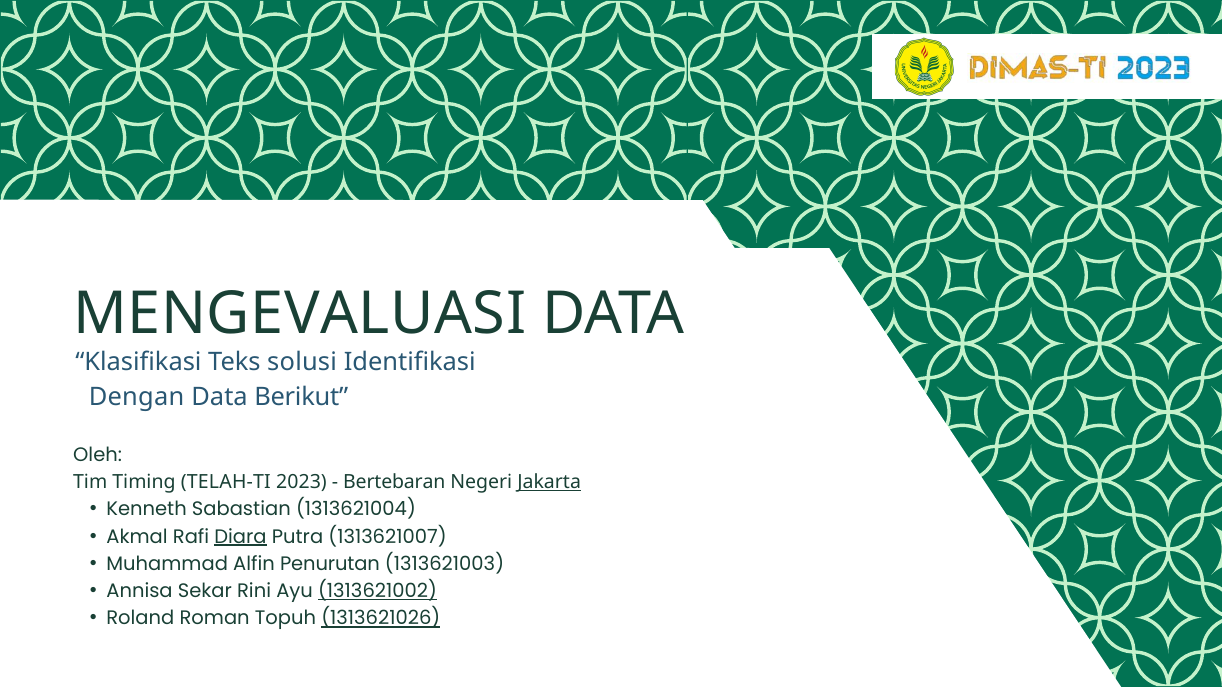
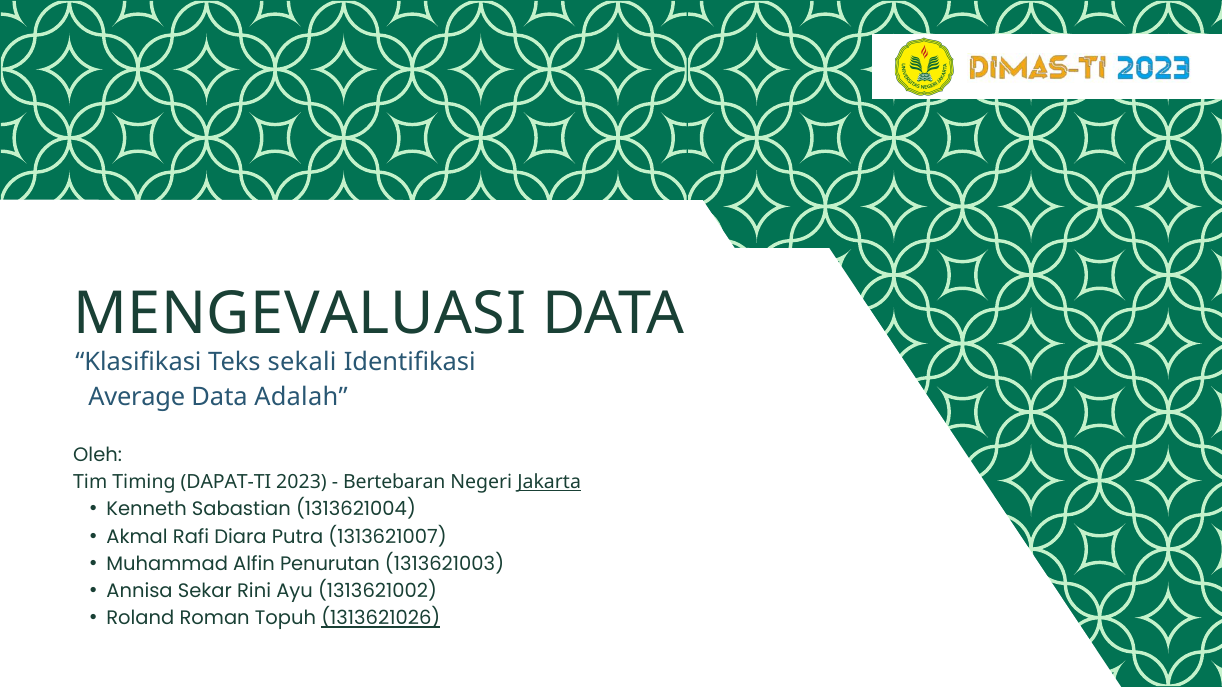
solusi: solusi -> sekali
Dengan: Dengan -> Average
Berikut: Berikut -> Adalah
TELAH-TI: TELAH-TI -> DAPAT-TI
Diara underline: present -> none
1313621002 underline: present -> none
